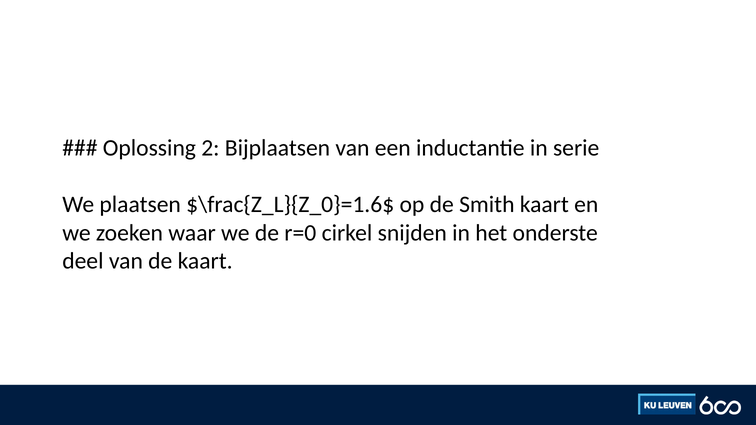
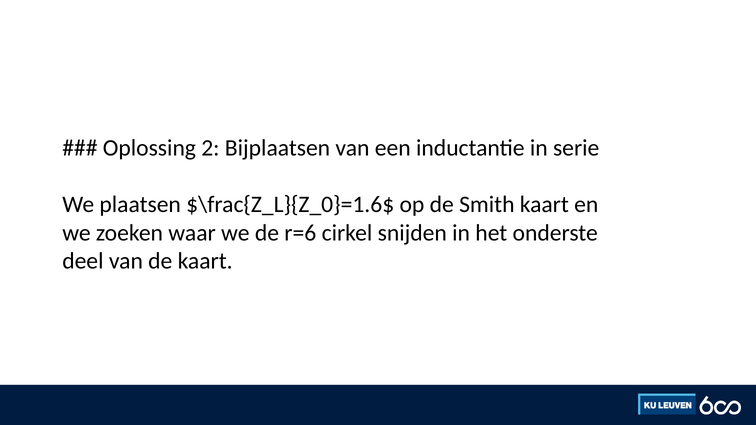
r=0: r=0 -> r=6
